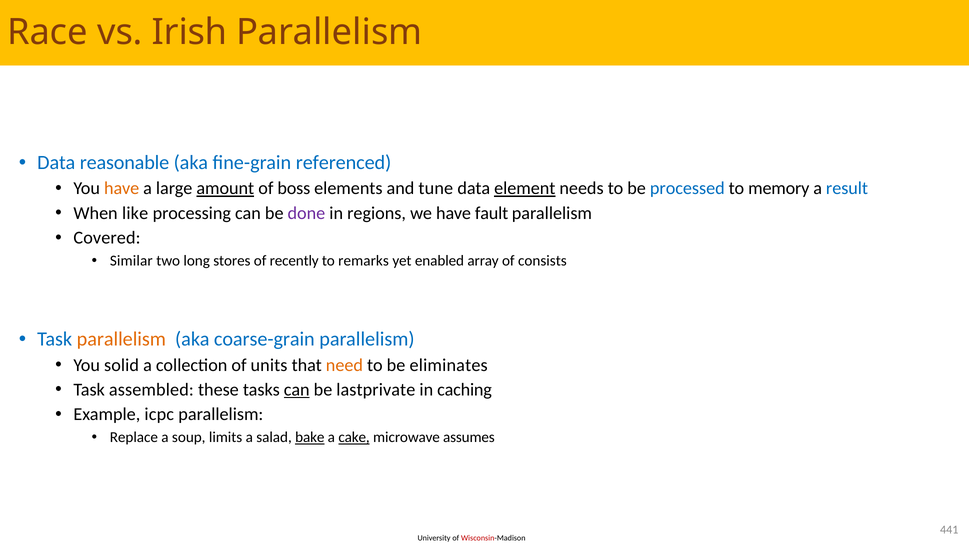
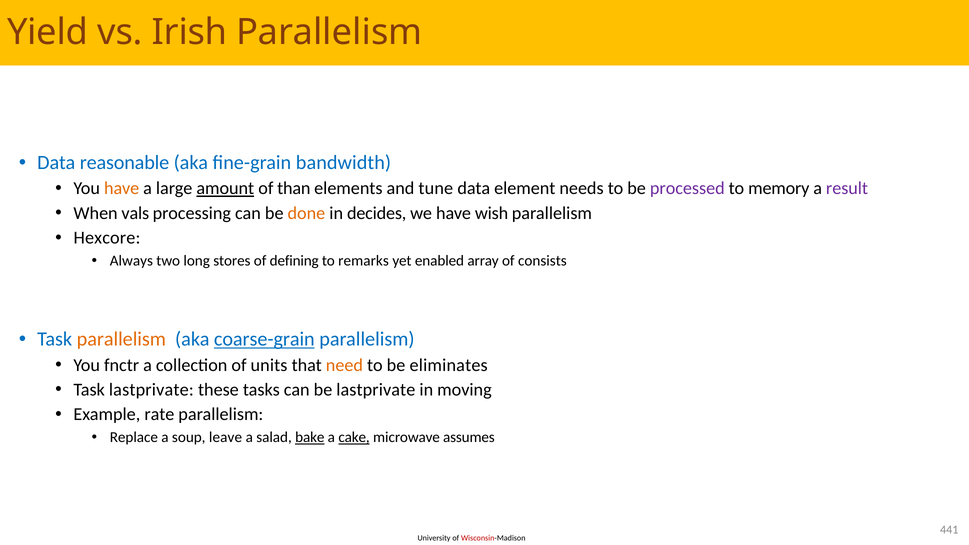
Race: Race -> Yield
referenced: referenced -> bandwidth
boss: boss -> than
element underline: present -> none
processed colour: blue -> purple
result colour: blue -> purple
like: like -> vals
done colour: purple -> orange
regions: regions -> decides
fault: fault -> wish
Covered: Covered -> Hexcore
Similar: Similar -> Always
recently: recently -> defining
coarse-grain underline: none -> present
solid: solid -> fnctr
Task assembled: assembled -> lastprivate
can at (297, 390) underline: present -> none
caching: caching -> moving
icpc: icpc -> rate
limits: limits -> leave
